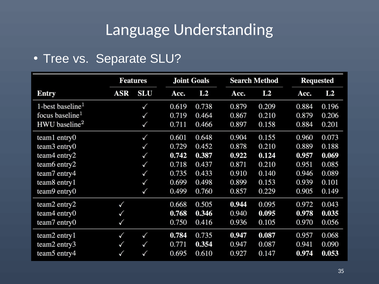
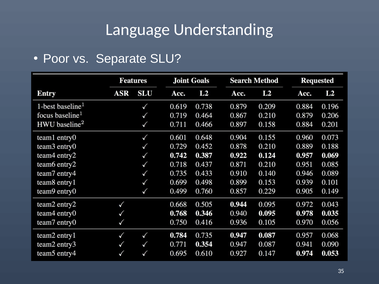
Tree: Tree -> Poor
